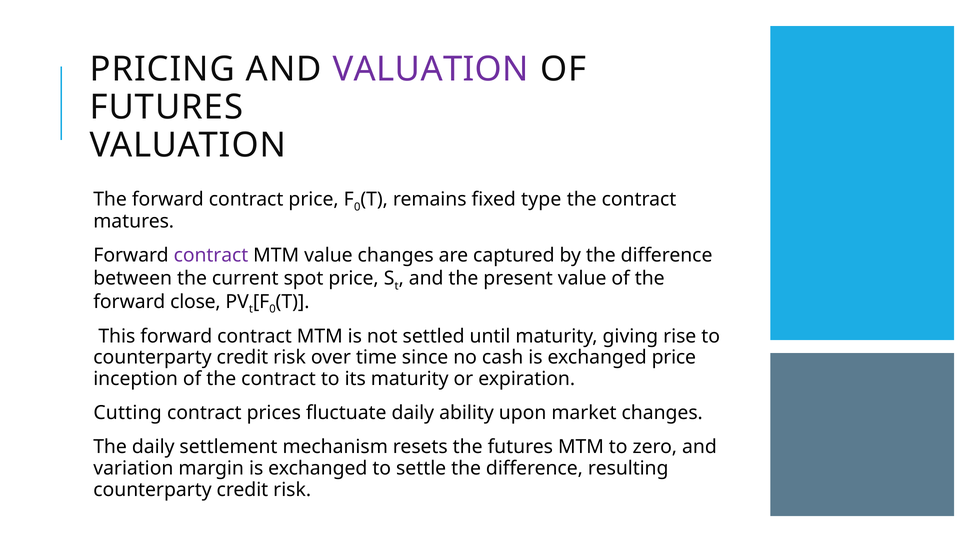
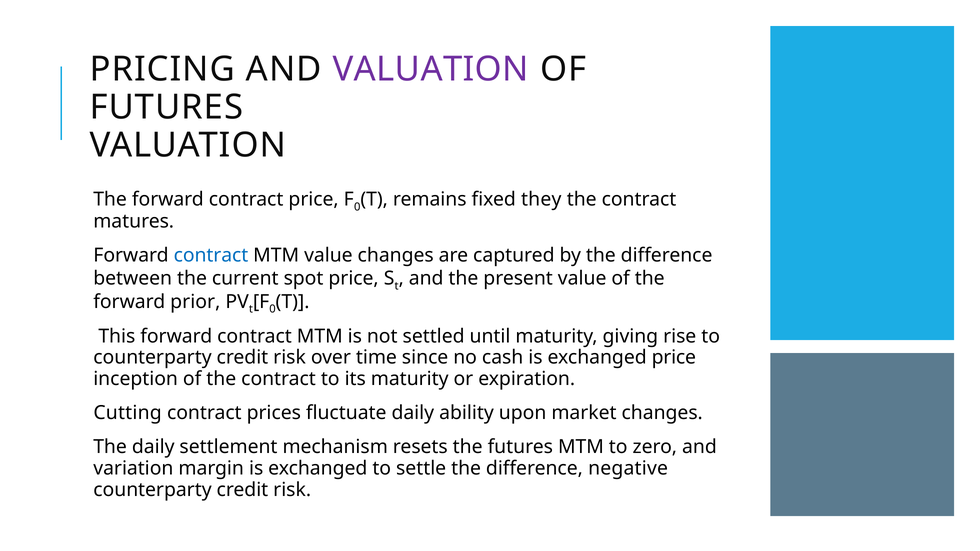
type: type -> they
contract at (211, 256) colour: purple -> blue
close: close -> prior
resulting: resulting -> negative
